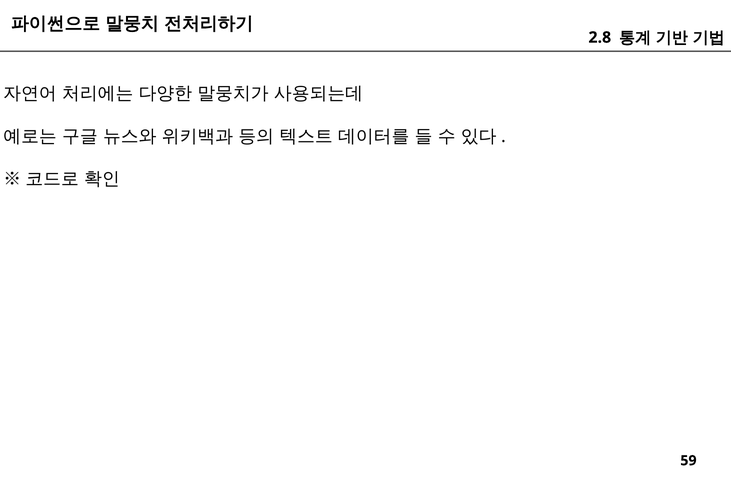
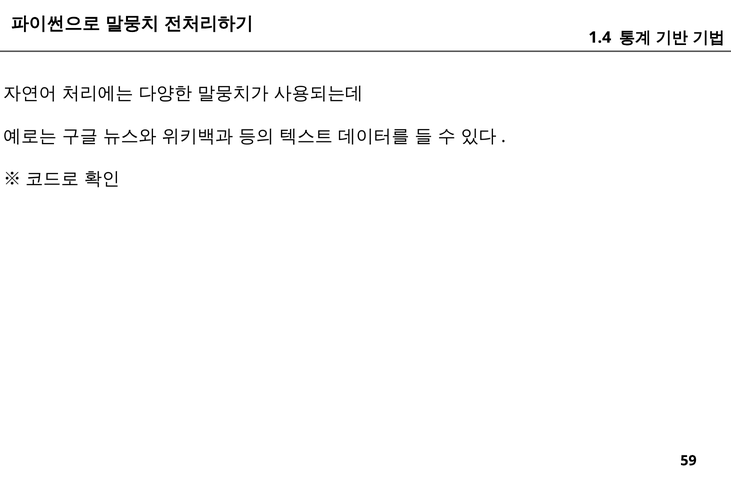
2.8: 2.8 -> 1.4
